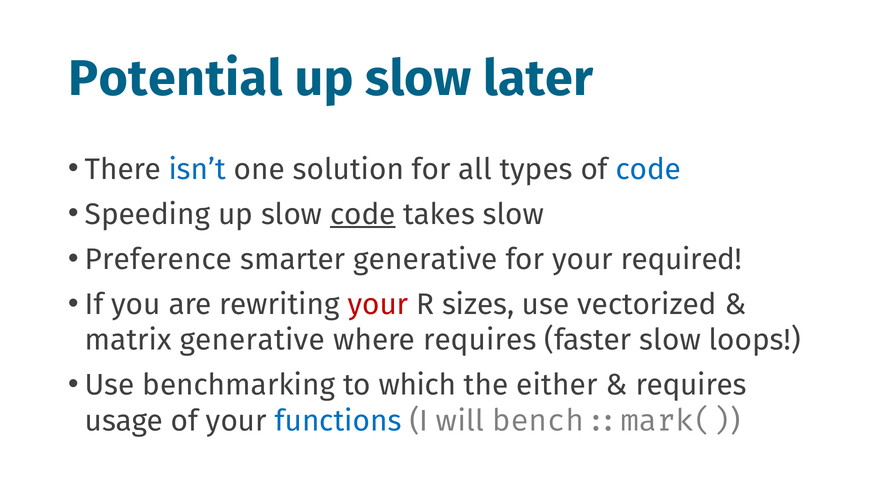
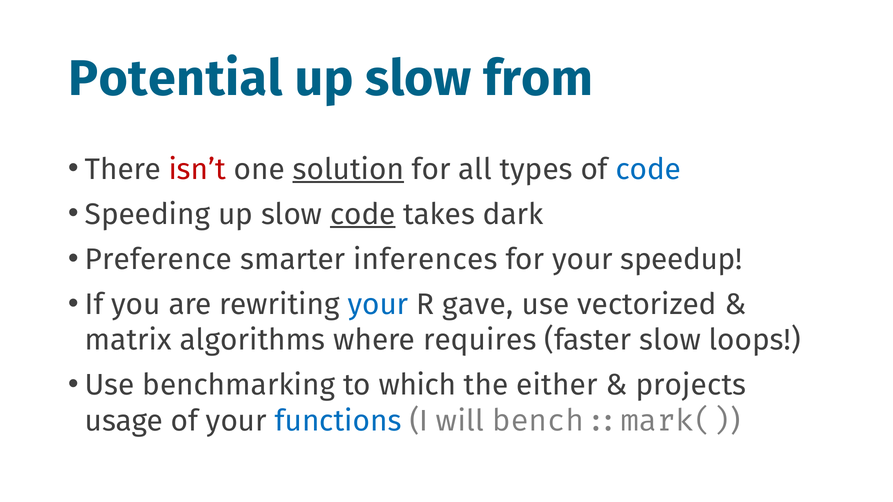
later: later -> from
isn’t colour: blue -> red
solution underline: none -> present
takes slow: slow -> dark
smarter generative: generative -> inferences
required: required -> speedup
your at (378, 304) colour: red -> blue
sizes: sizes -> gave
matrix generative: generative -> algorithms
requires at (691, 385): requires -> projects
